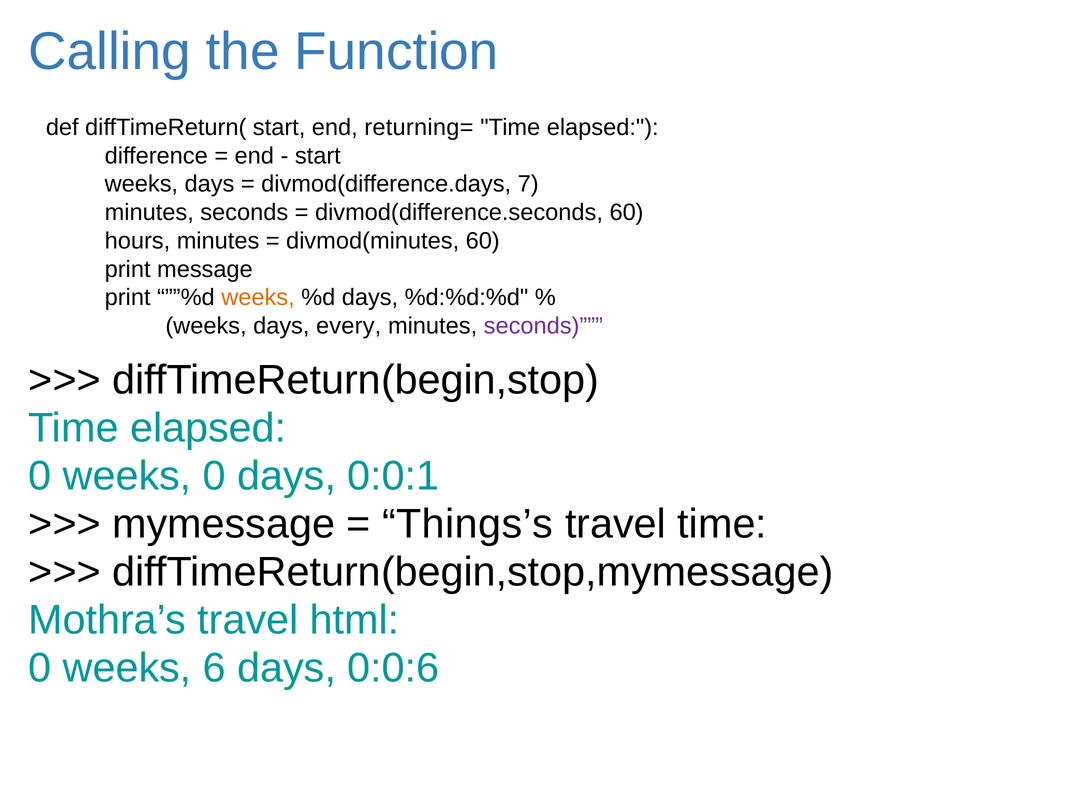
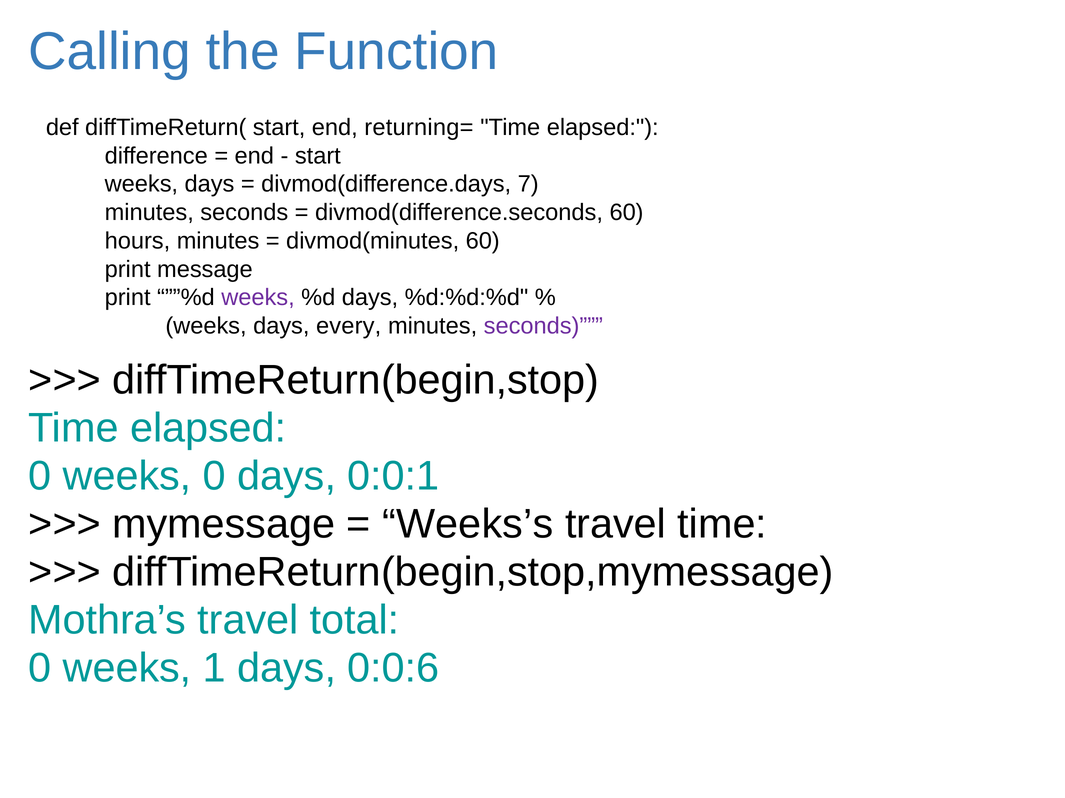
weeks at (258, 298) colour: orange -> purple
Things’s: Things’s -> Weeks’s
html: html -> total
6: 6 -> 1
